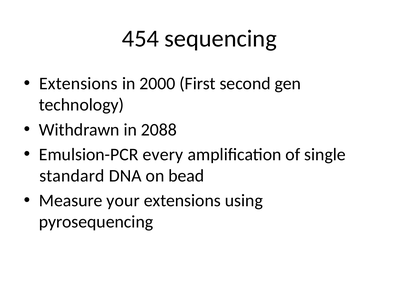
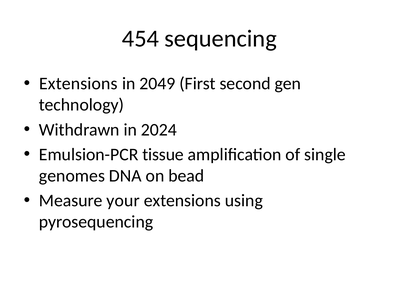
2000: 2000 -> 2049
2088: 2088 -> 2024
every: every -> tissue
standard: standard -> genomes
